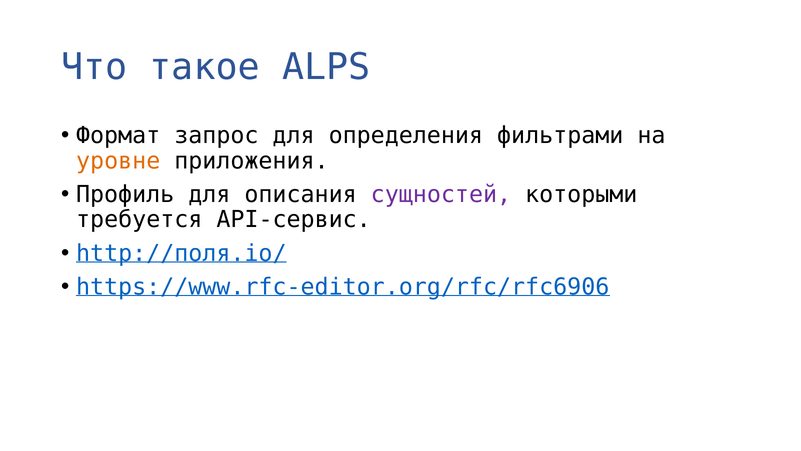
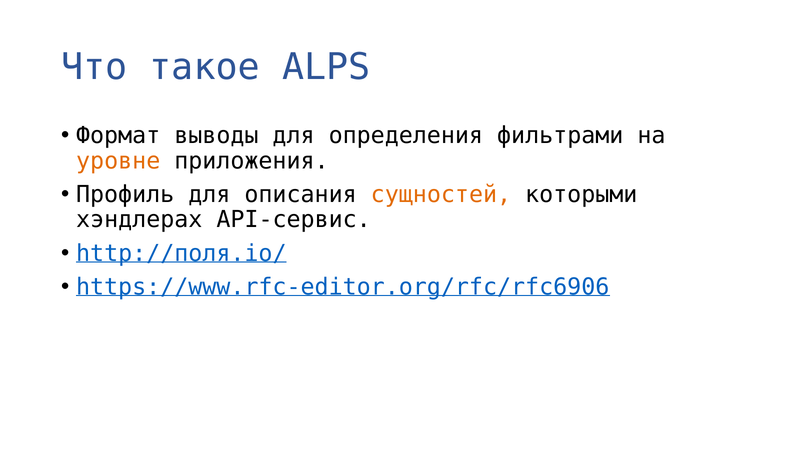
запрос: запрос -> выводы
сущностей colour: purple -> orange
требуется: требуется -> хэндлерах
